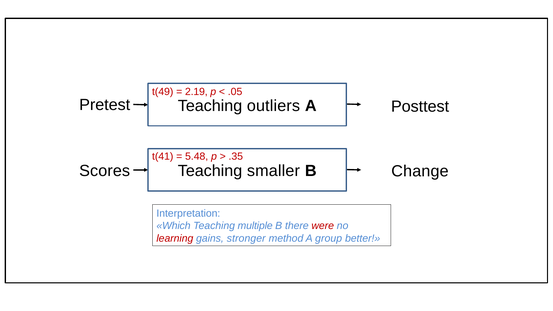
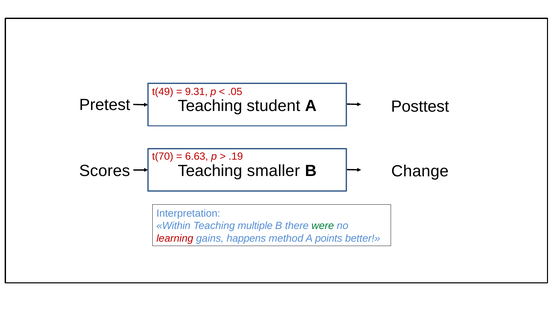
2.19: 2.19 -> 9.31
outliers: outliers -> student
t(41: t(41 -> t(70
5.48: 5.48 -> 6.63
.35: .35 -> .19
Which: Which -> Within
were colour: red -> green
stronger: stronger -> happens
group: group -> points
